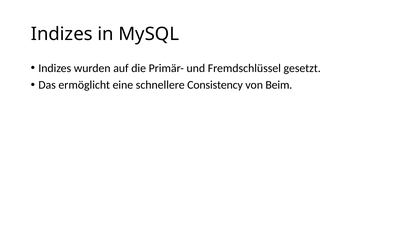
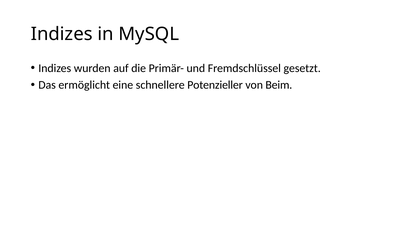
Consistency: Consistency -> Potenzieller
